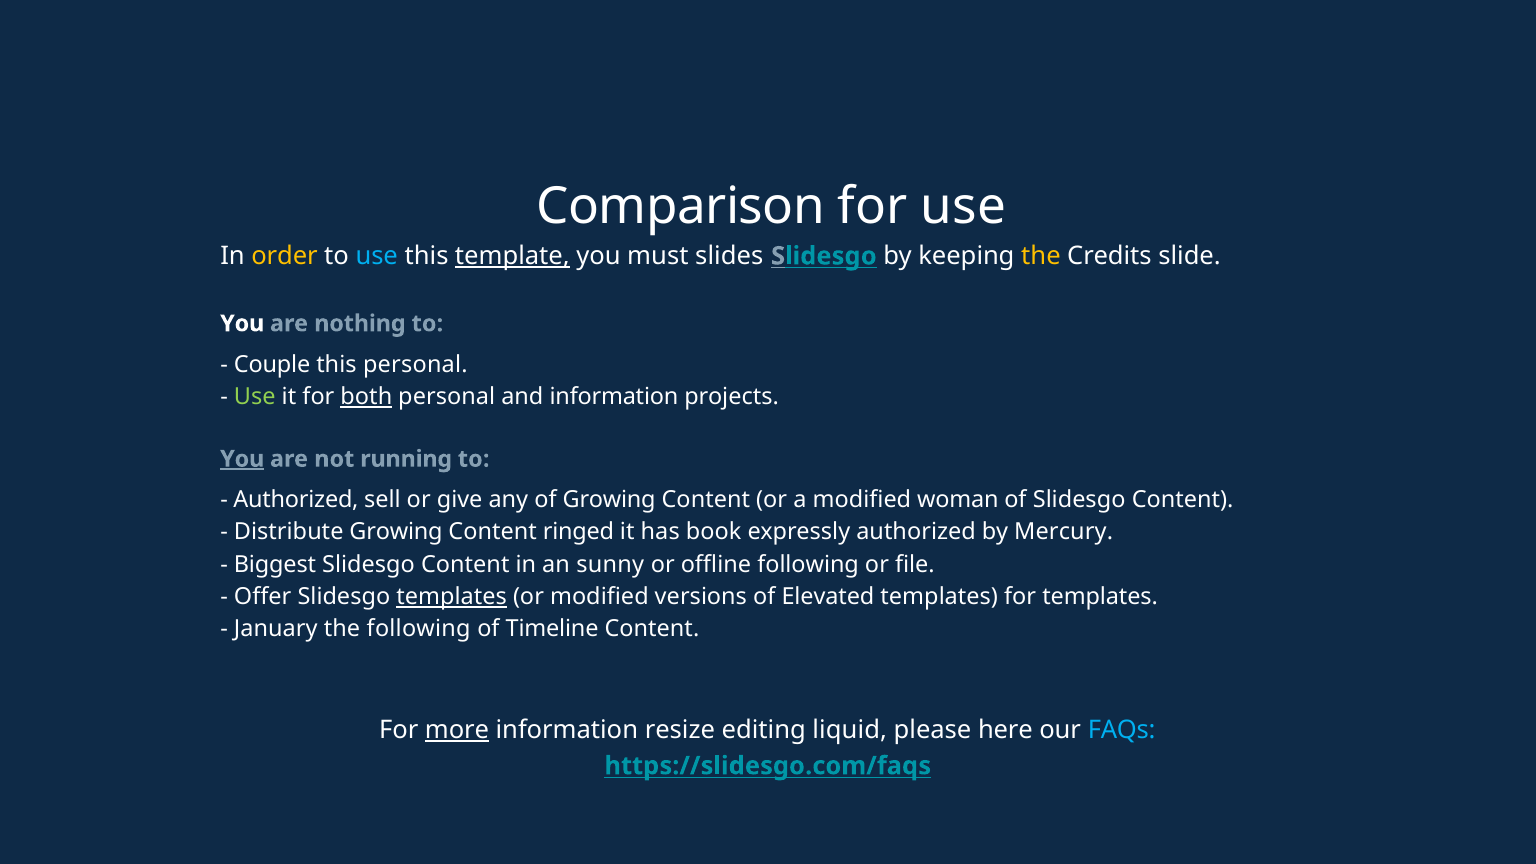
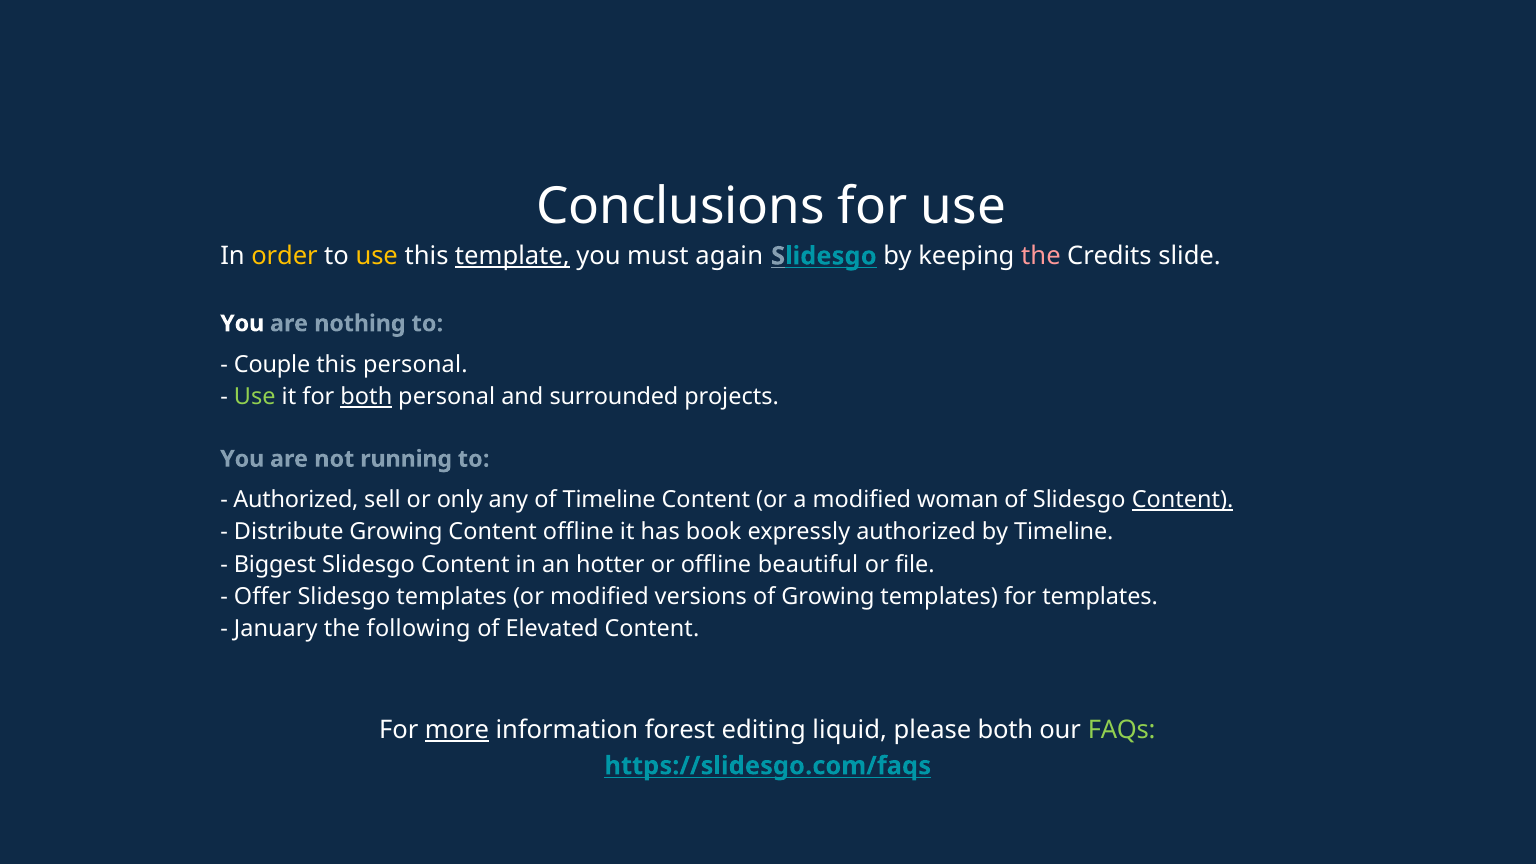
Comparison: Comparison -> Conclusions
use at (377, 256) colour: light blue -> yellow
slides: slides -> again
the at (1041, 256) colour: yellow -> pink
and information: information -> surrounded
You at (242, 459) underline: present -> none
give: give -> only
of Growing: Growing -> Timeline
Content at (1183, 500) underline: none -> present
Content ringed: ringed -> offline
by Mercury: Mercury -> Timeline
sunny: sunny -> hotter
offline following: following -> beautiful
templates at (452, 597) underline: present -> none
of Elevated: Elevated -> Growing
Timeline: Timeline -> Elevated
resize: resize -> forest
please here: here -> both
FAQs colour: light blue -> light green
